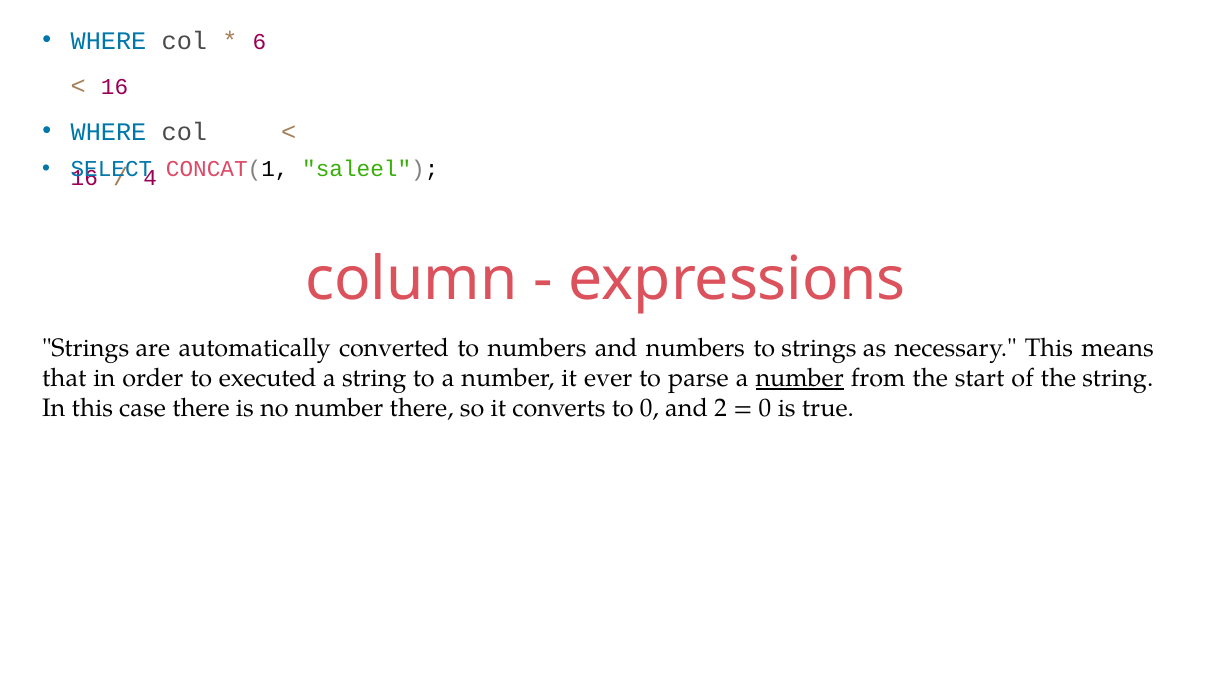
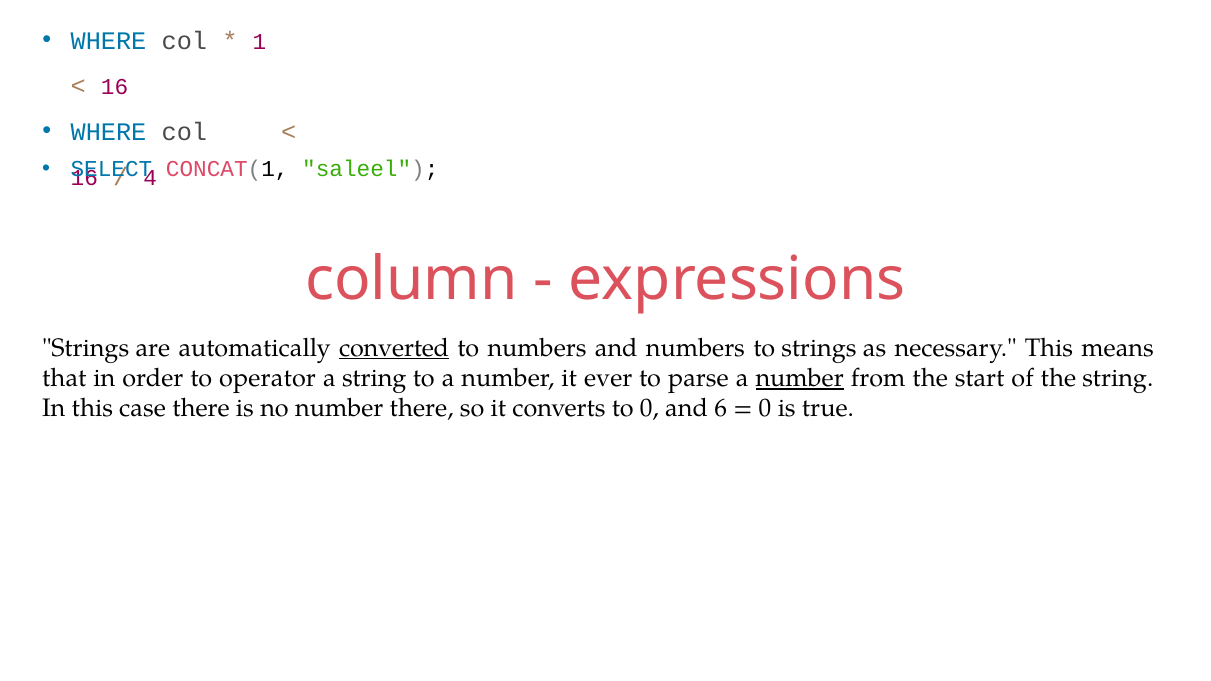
6: 6 -> 1
converted underline: none -> present
executed: executed -> operator
2: 2 -> 6
